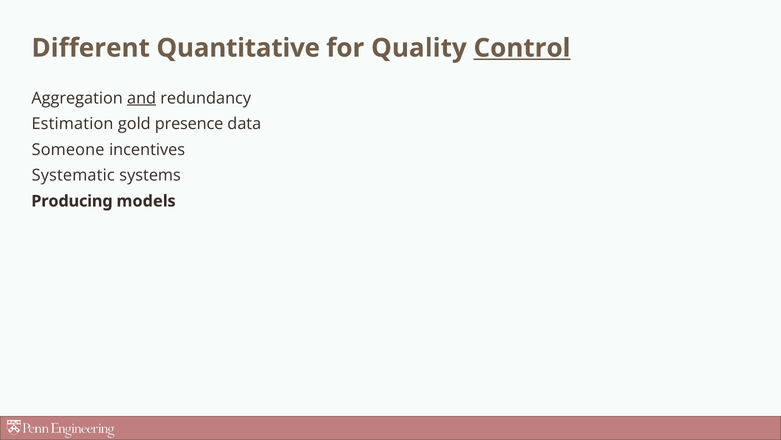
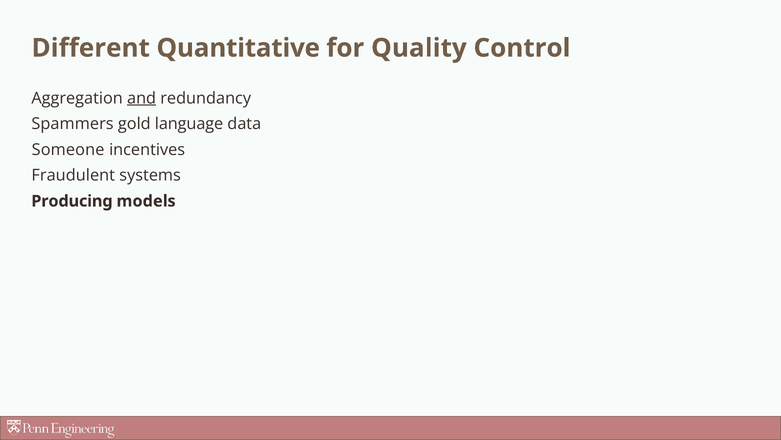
Control underline: present -> none
Estimation: Estimation -> Spammers
presence: presence -> language
Systematic: Systematic -> Fraudulent
